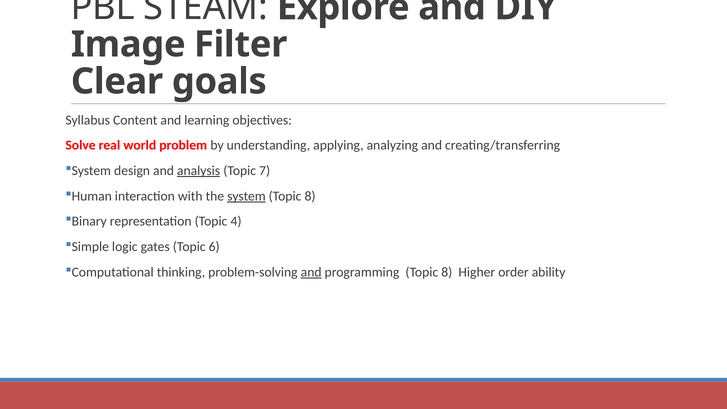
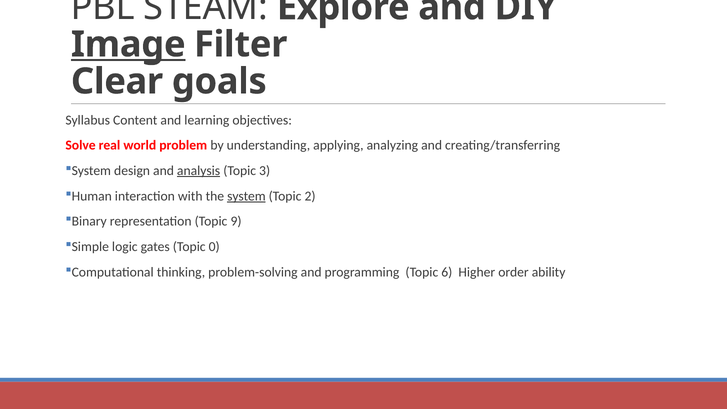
Image underline: none -> present
7: 7 -> 3
8 at (310, 196): 8 -> 2
4: 4 -> 9
6: 6 -> 0
and at (311, 272) underline: present -> none
programming Topic 8: 8 -> 6
